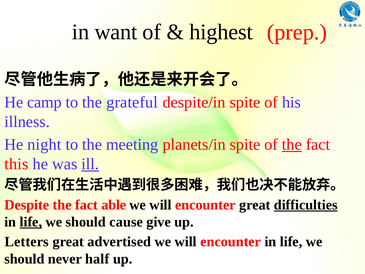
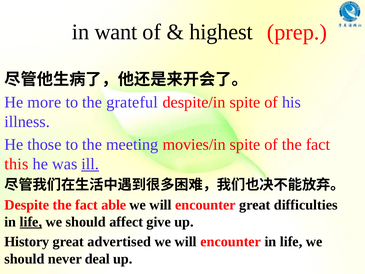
camp: camp -> more
night: night -> those
planets/in: planets/in -> movies/in
the at (292, 144) underline: present -> none
difficulties underline: present -> none
cause: cause -> affect
Letters: Letters -> History
half: half -> deal
